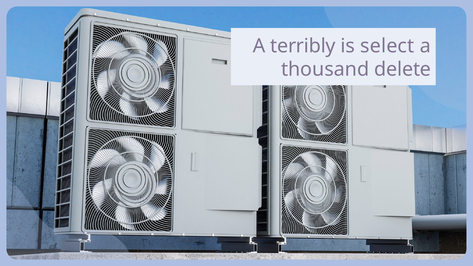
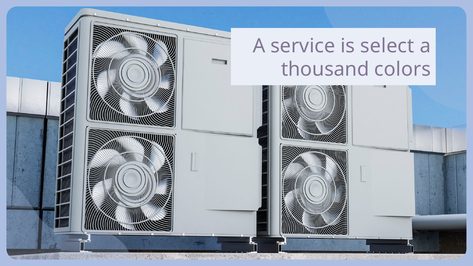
terribly: terribly -> service
delete: delete -> colors
